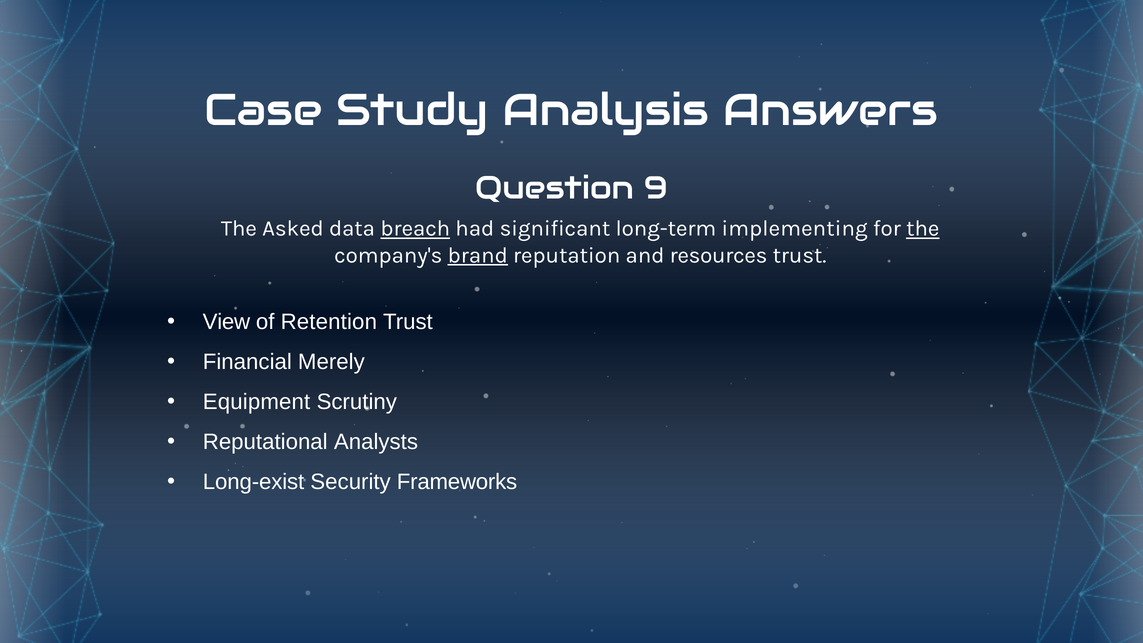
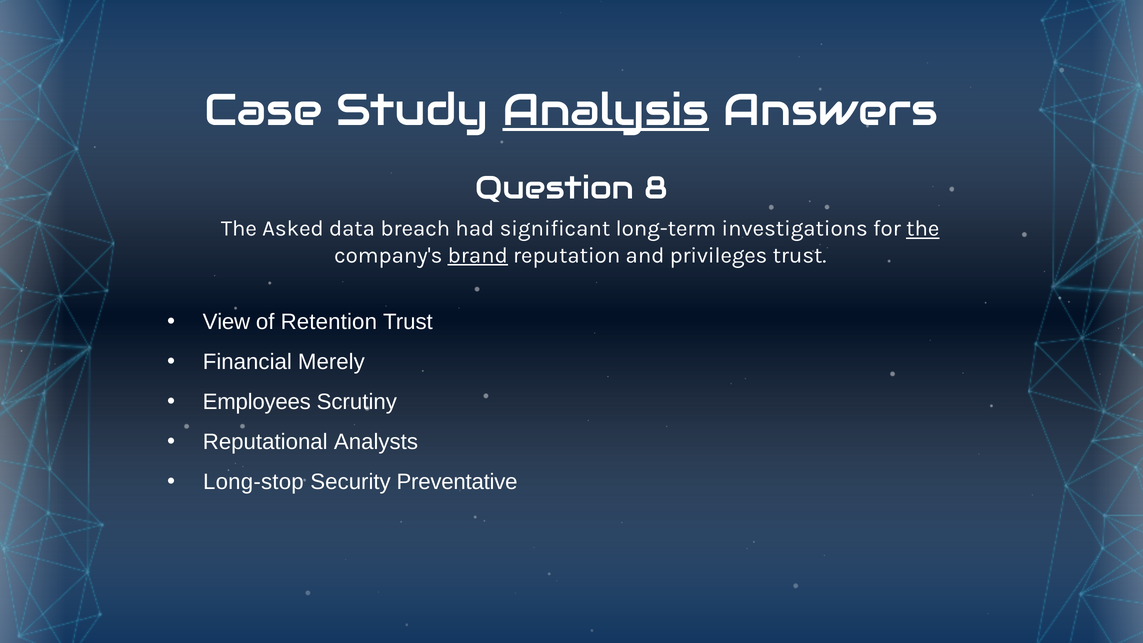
Analysis underline: none -> present
9: 9 -> 8
breach underline: present -> none
implementing: implementing -> investigations
resources: resources -> privileges
Equipment: Equipment -> Employees
Long-exist: Long-exist -> Long-stop
Frameworks: Frameworks -> Preventative
